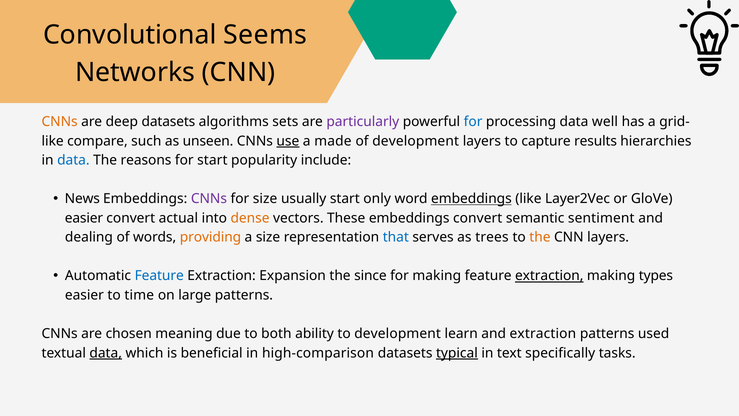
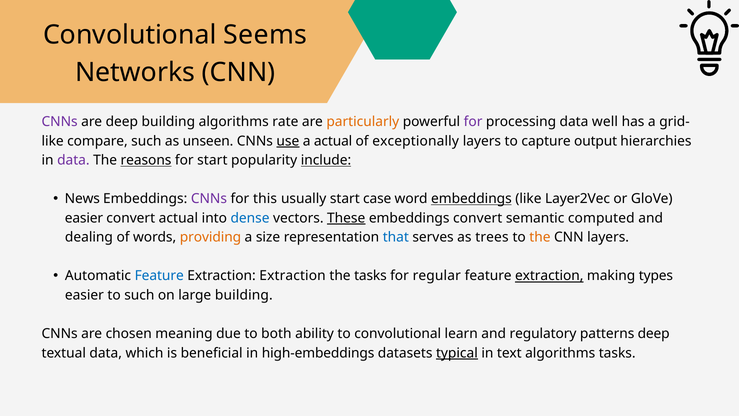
CNNs at (60, 122) colour: orange -> purple
deep datasets: datasets -> building
sets: sets -> rate
particularly colour: purple -> orange
for at (473, 122) colour: blue -> purple
a made: made -> actual
of development: development -> exceptionally
results: results -> output
data at (73, 160) colour: blue -> purple
reasons underline: none -> present
include underline: none -> present
for size: size -> this
only: only -> case
dense colour: orange -> blue
These underline: none -> present
sentiment: sentiment -> computed
Extraction Expansion: Expansion -> Extraction
the since: since -> tasks
for making: making -> regular
to time: time -> such
large patterns: patterns -> building
to development: development -> convolutional
and extraction: extraction -> regulatory
patterns used: used -> deep
data at (106, 353) underline: present -> none
high-comparison: high-comparison -> high-embeddings
text specifically: specifically -> algorithms
